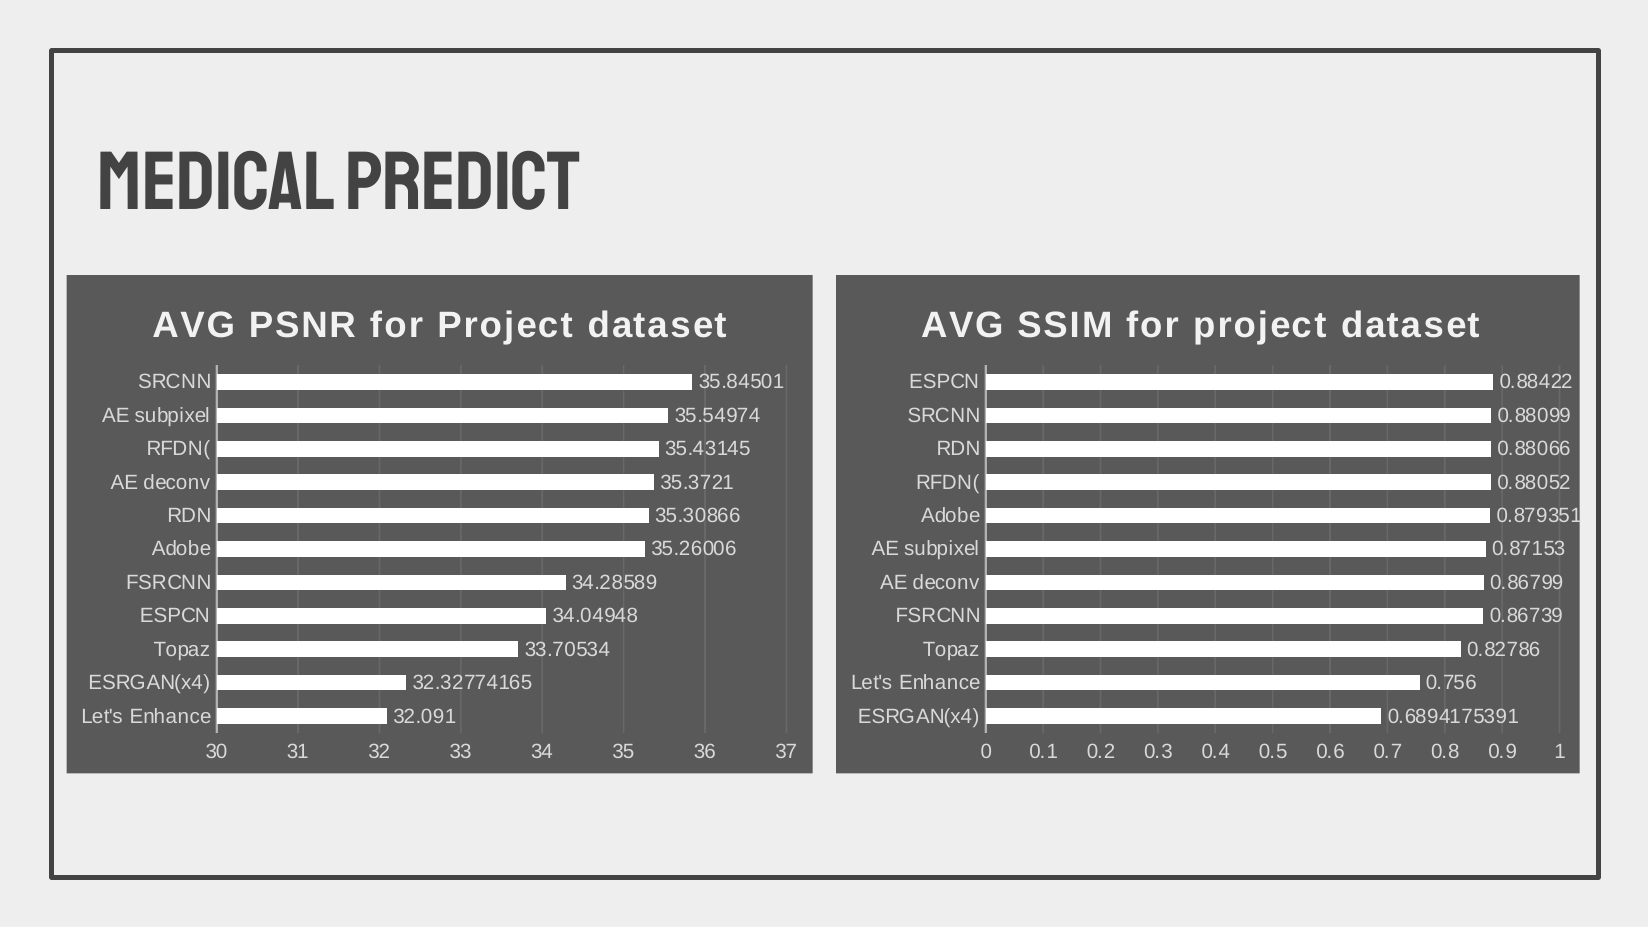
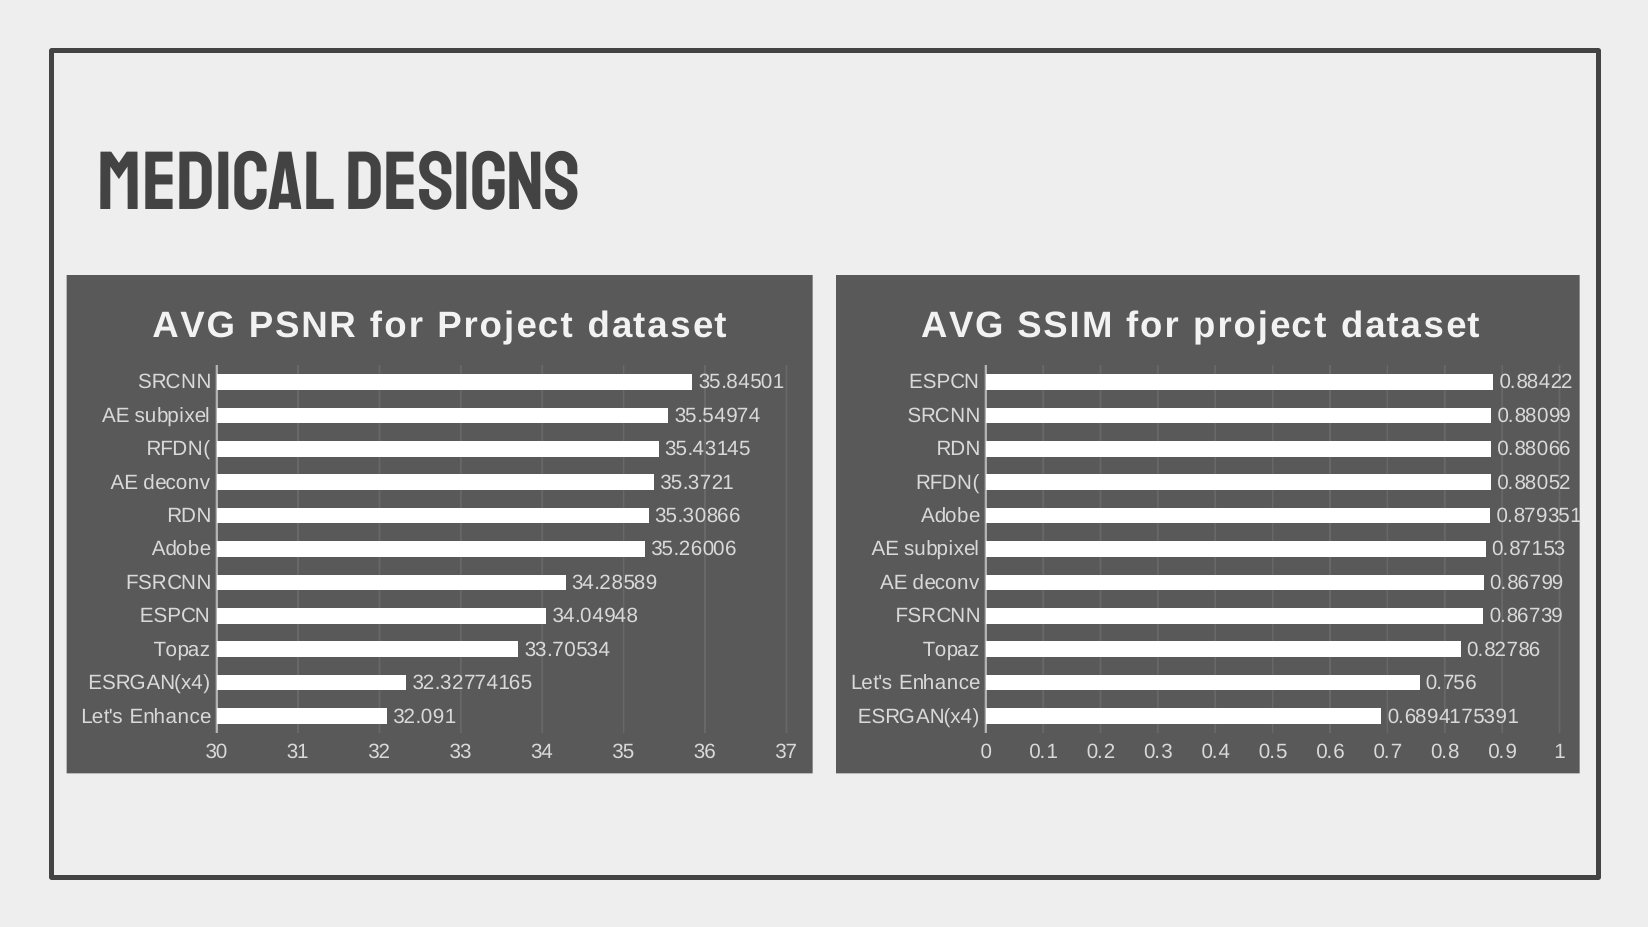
Predict: Predict -> Designs
